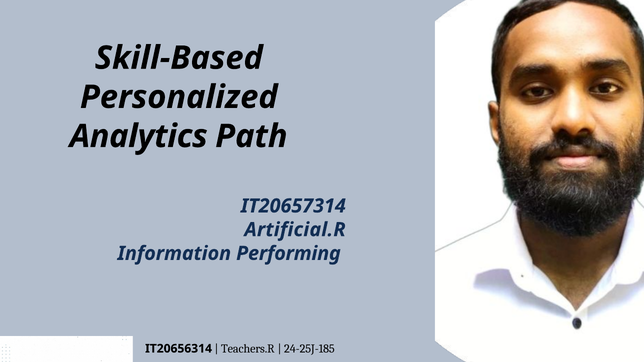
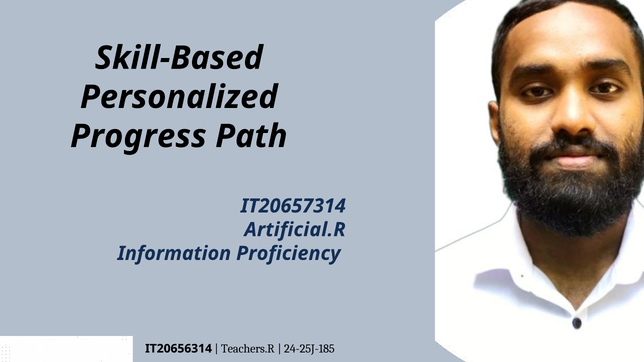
Analytics: Analytics -> Progress
Performing: Performing -> Proficiency
